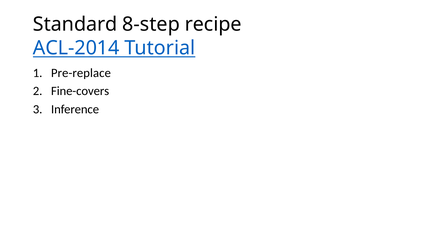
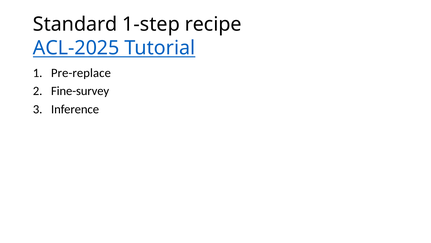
8-step: 8-step -> 1-step
ACL-2014: ACL-2014 -> ACL-2025
Fine-covers: Fine-covers -> Fine-survey
